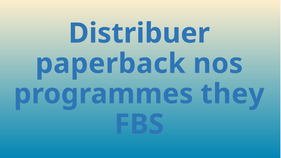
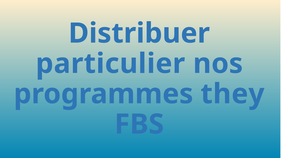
paperback: paperback -> particulier
